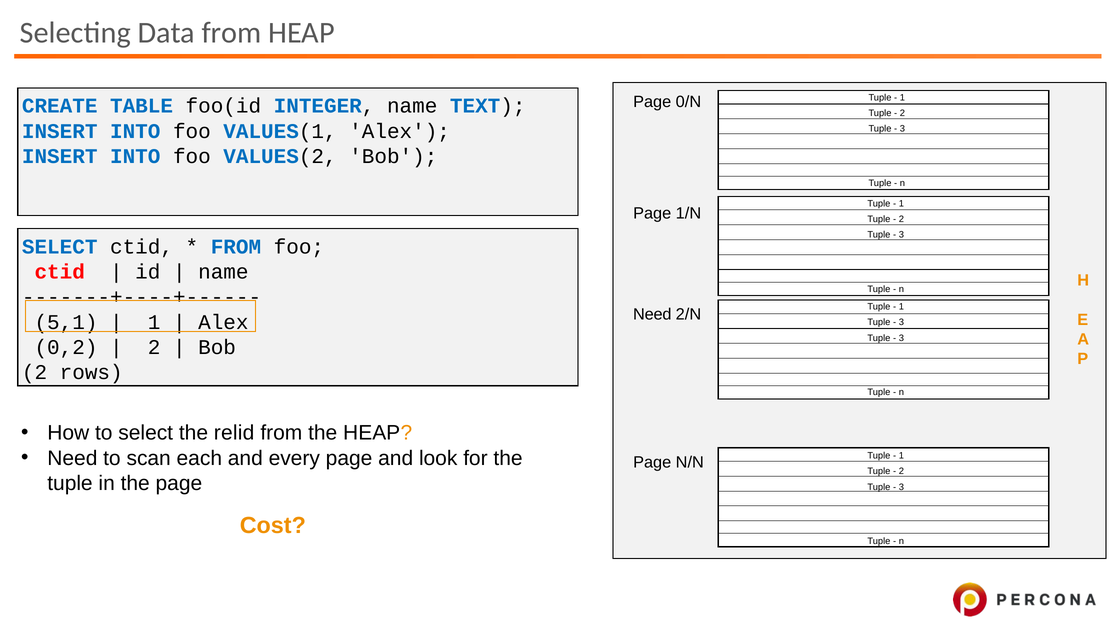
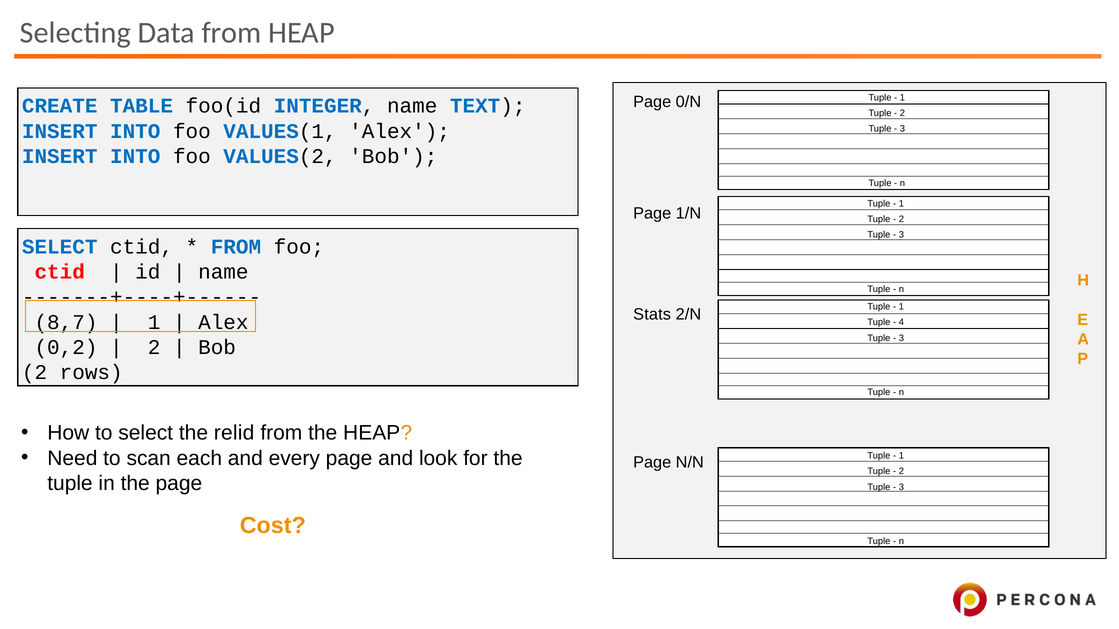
Need at (652, 314): Need -> Stats
5,1: 5,1 -> 8,7
3 at (901, 322): 3 -> 4
